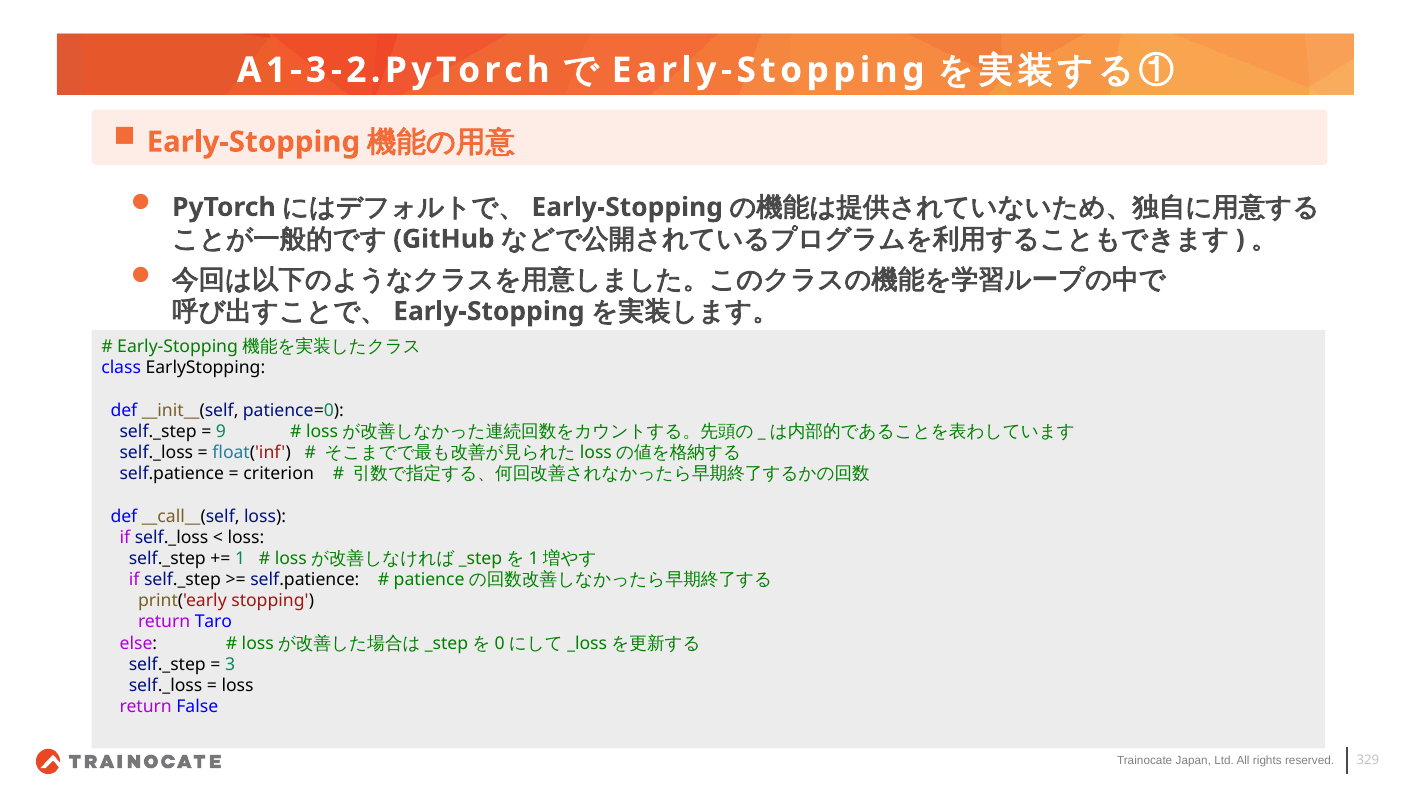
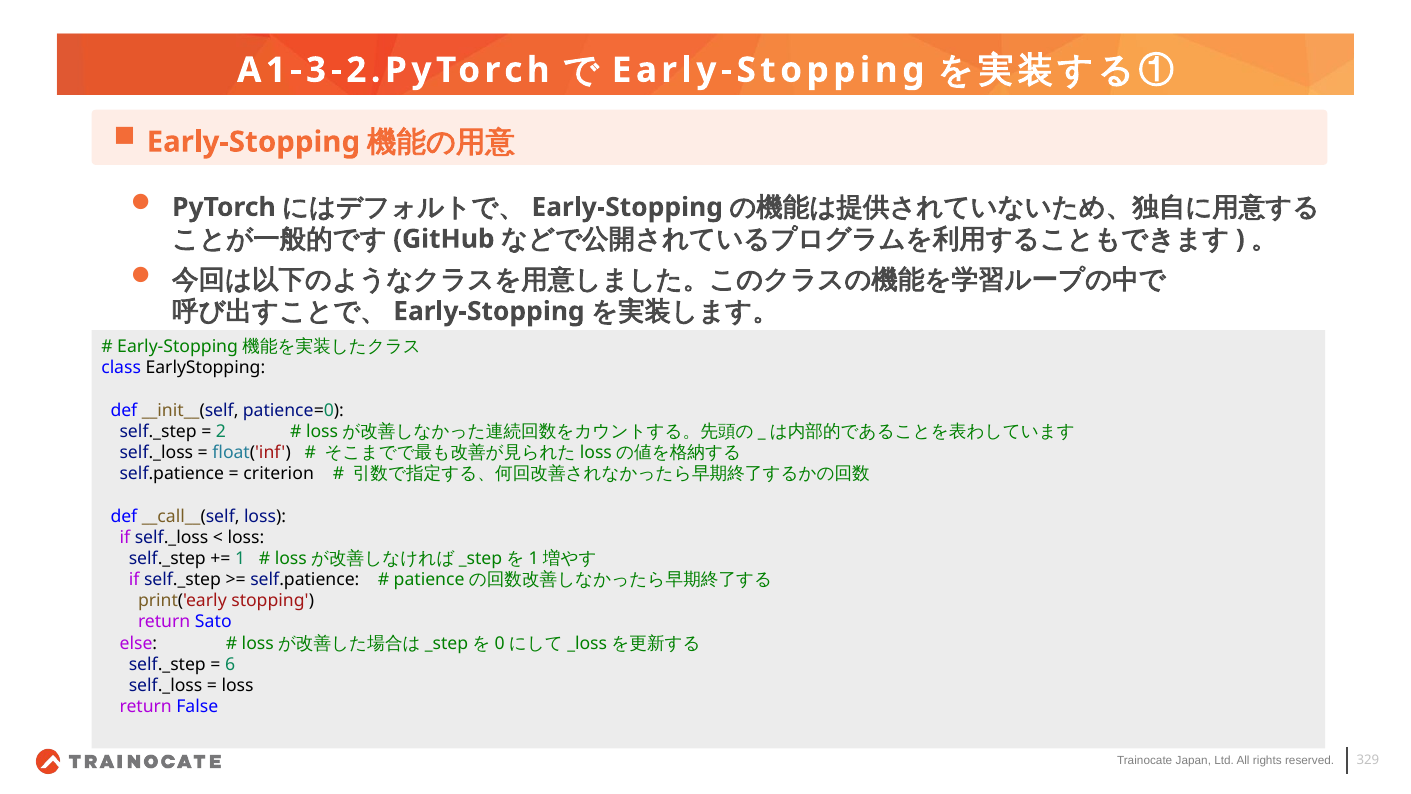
9: 9 -> 2
Taro: Taro -> Sato
3: 3 -> 6
